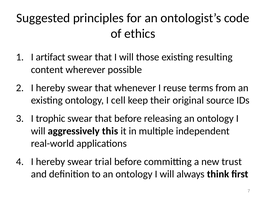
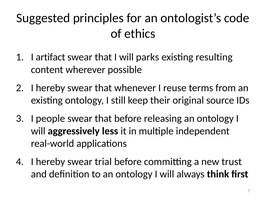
those: those -> parks
cell: cell -> still
trophic: trophic -> people
this: this -> less
